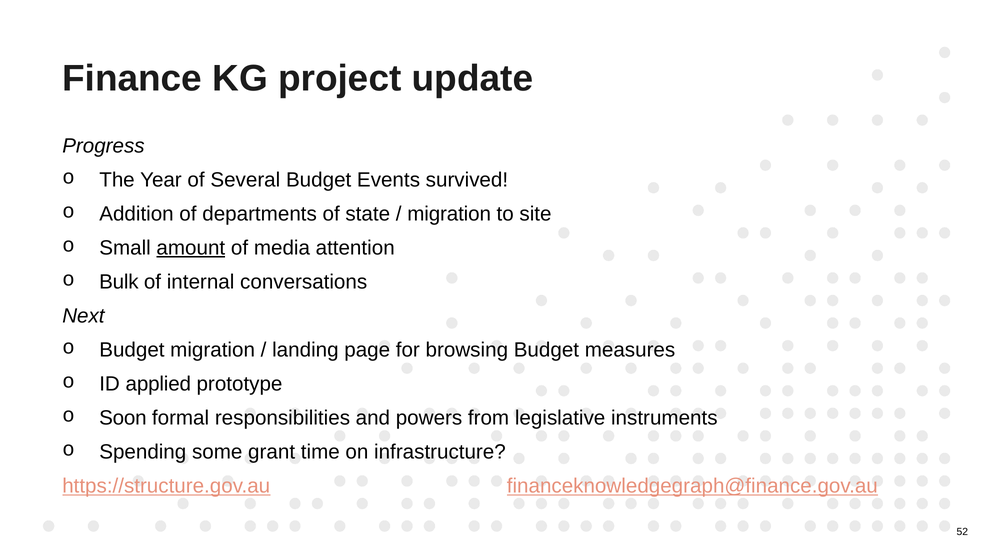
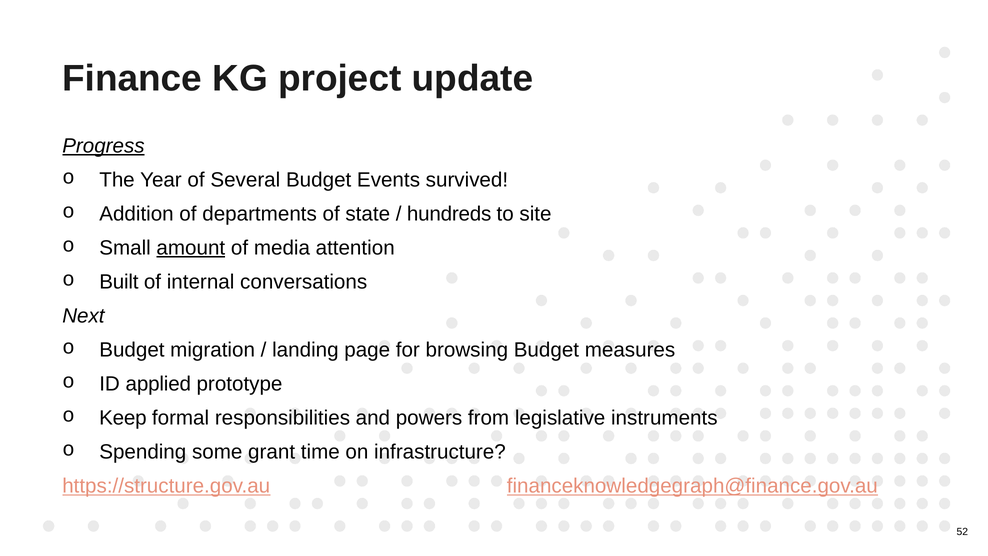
Progress underline: none -> present
migration at (449, 214): migration -> hundreds
Bulk: Bulk -> Built
Soon: Soon -> Keep
